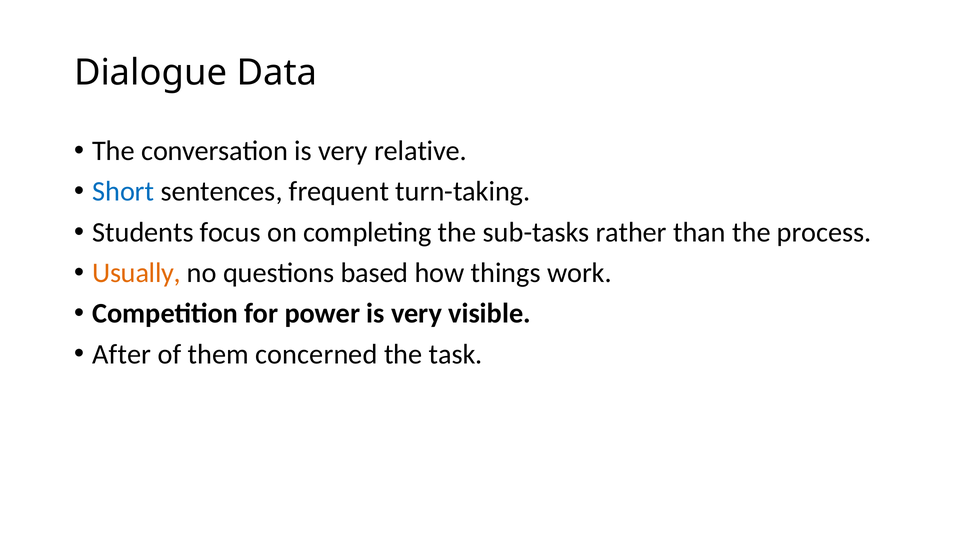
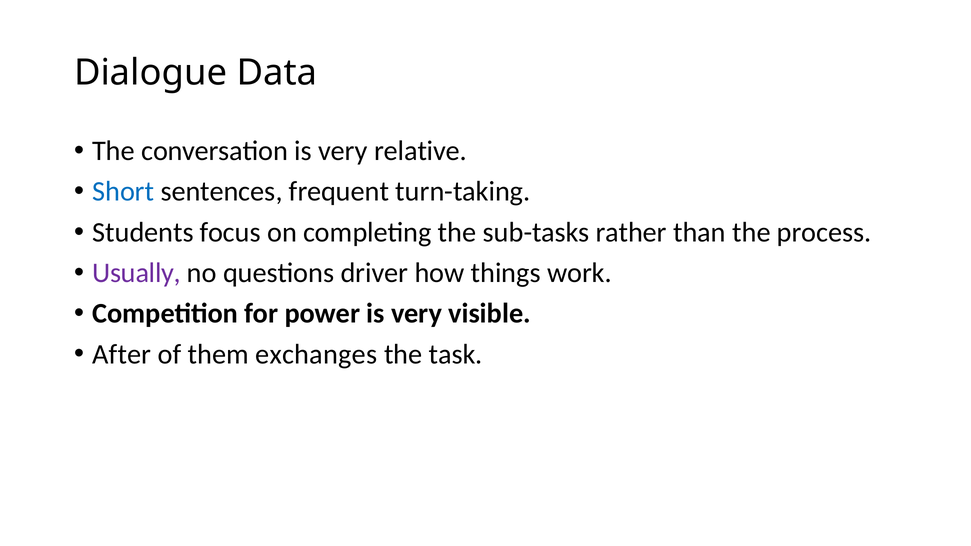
Usually colour: orange -> purple
based: based -> driver
concerned: concerned -> exchanges
